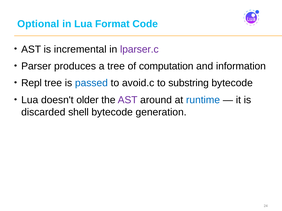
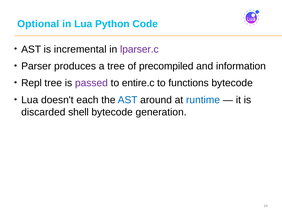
Format: Format -> Python
computation: computation -> precompiled
passed colour: blue -> purple
avoid.c: avoid.c -> entire.c
substring: substring -> functions
older: older -> each
AST at (128, 100) colour: purple -> blue
